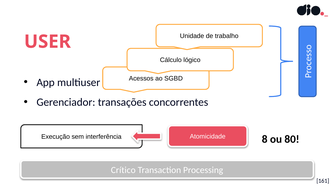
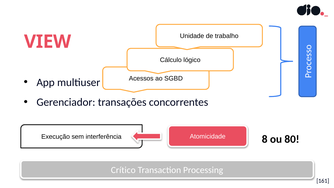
USER: USER -> VIEW
